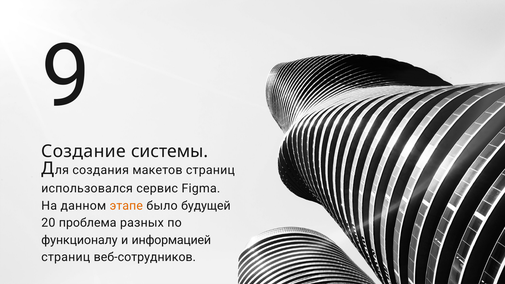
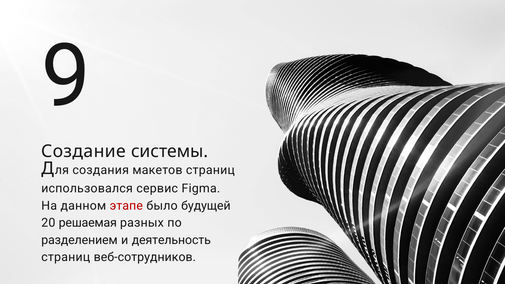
этапе colour: orange -> red
проблема: проблема -> решаемая
функционалу: функционалу -> разделением
информацией: информацией -> деятельность
